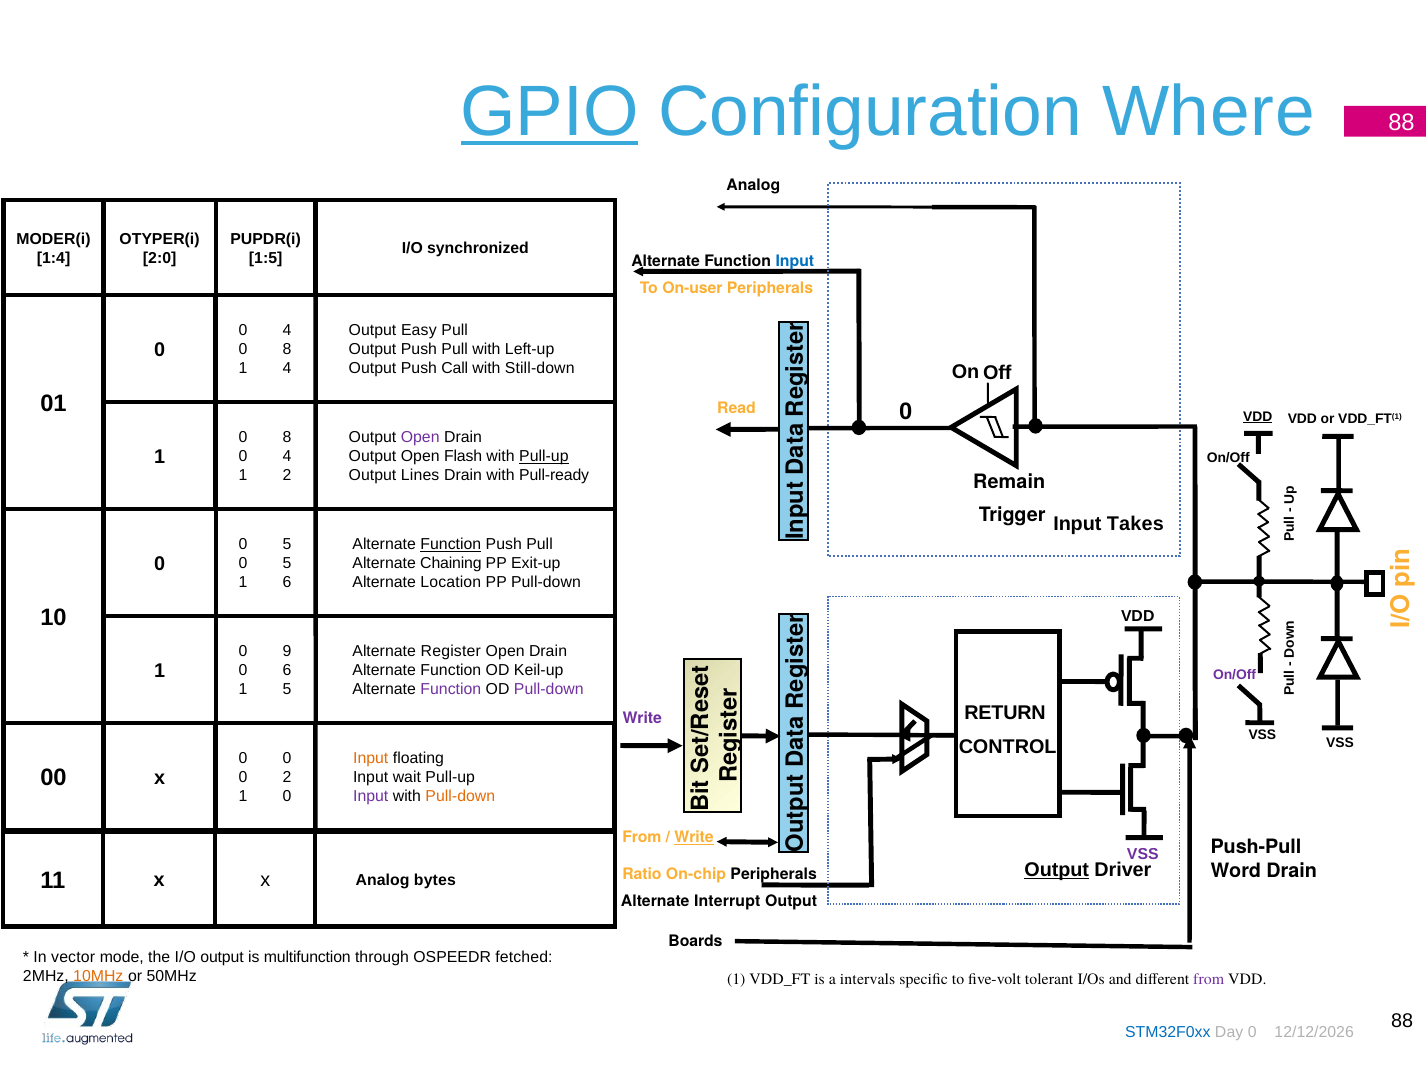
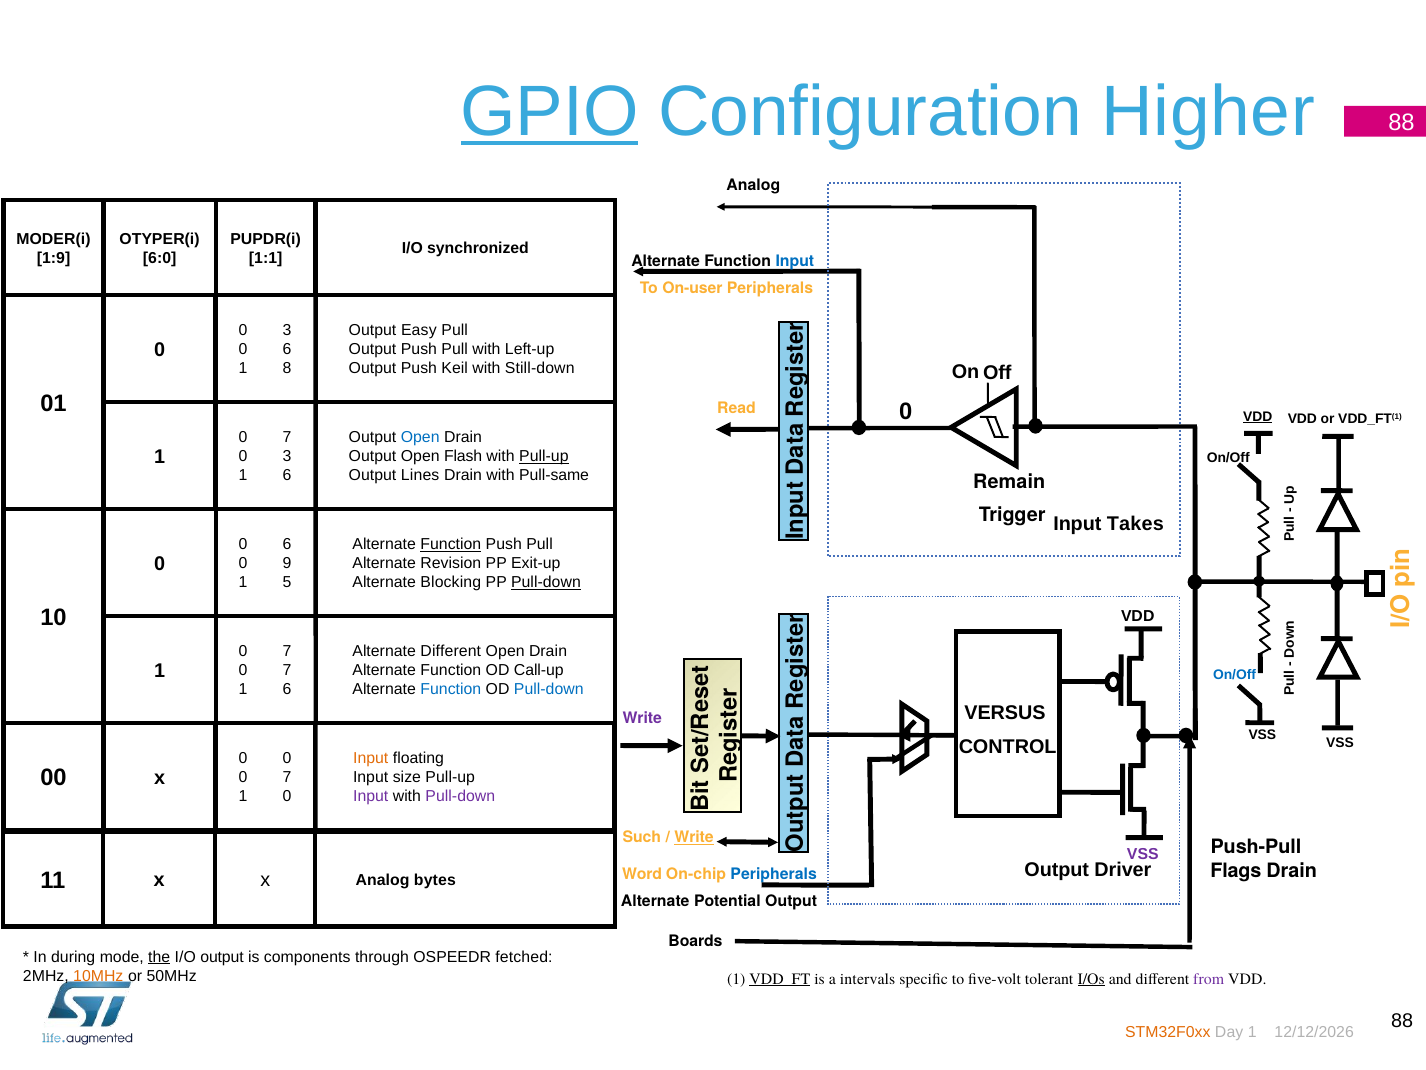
Where: Where -> Higher
1:4: 1:4 -> 1:9
2:0: 2:0 -> 6:0
1:5: 1:5 -> 1:1
4 at (287, 330): 4 -> 3
8 at (287, 349): 8 -> 6
1 4: 4 -> 8
Call: Call -> Keil
8 at (287, 437): 8 -> 7
Open at (420, 437) colour: purple -> blue
4 at (287, 456): 4 -> 3
2 at (287, 475): 2 -> 6
Pull-ready: Pull-ready -> Pull-same
5 at (287, 544): 5 -> 6
5 at (287, 563): 5 -> 9
Chaining: Chaining -> Revision
1 6: 6 -> 5
Location: Location -> Blocking
Pull-down at (546, 582) underline: none -> present
9 at (287, 651): 9 -> 7
Alternate Register: Register -> Different
6 at (287, 670): 6 -> 7
Keil-up: Keil-up -> Call-up
On/Off at (1235, 675) colour: purple -> blue
5 at (287, 689): 5 -> 6
Function at (451, 689) colour: purple -> blue
Pull-down at (549, 689) colour: purple -> blue
RETURN: RETURN -> VERSUS
2 at (287, 777): 2 -> 7
wait: wait -> size
Pull-down at (460, 796) colour: orange -> purple
From at (642, 837): From -> Such
Output at (1057, 870) underline: present -> none
Word: Word -> Flags
Ratio: Ratio -> Word
Peripherals at (774, 874) colour: black -> blue
Interrupt: Interrupt -> Potential
vector: vector -> during
the underline: none -> present
multifunction: multifunction -> components
VDD_FT underline: none -> present
I/Os underline: none -> present
STM32F0xx colour: blue -> orange
Day 0: 0 -> 1
